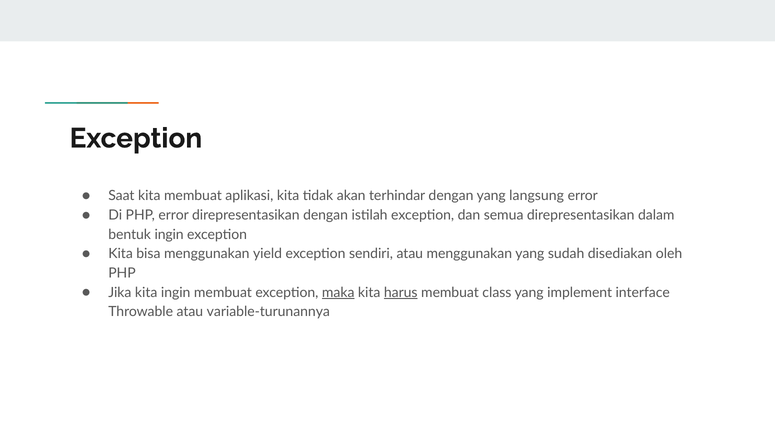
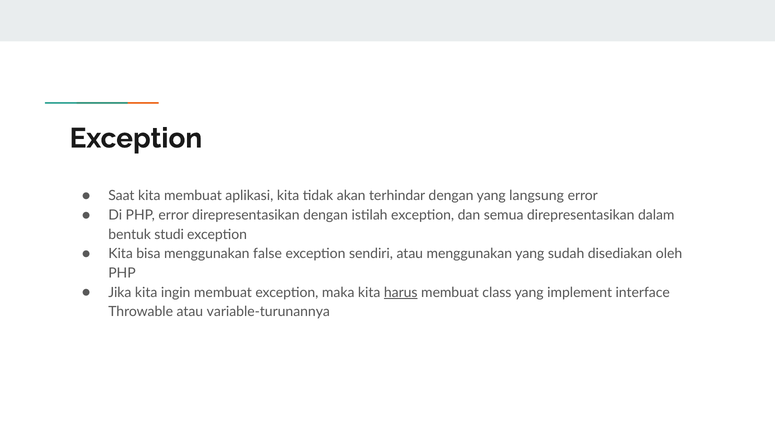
bentuk ingin: ingin -> studi
yield: yield -> false
maka underline: present -> none
